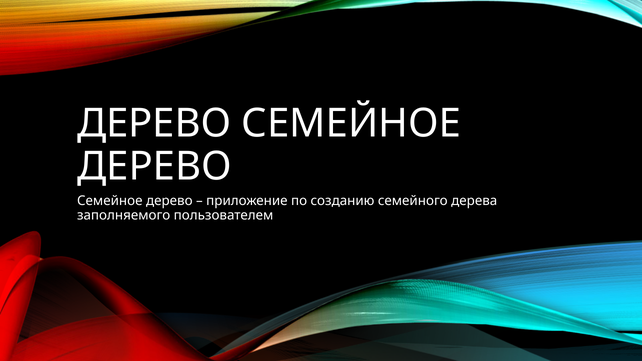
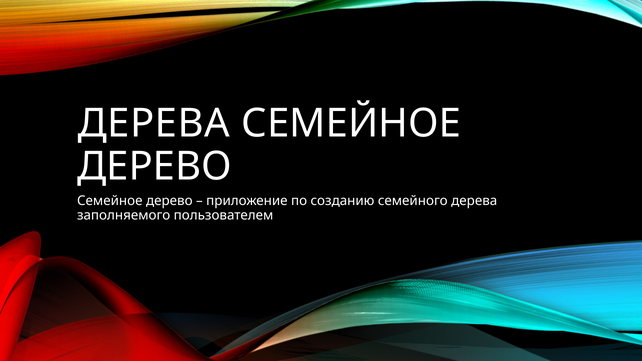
ДЕРЕВО at (154, 123): ДЕРЕВО -> ДЕРЕВА
